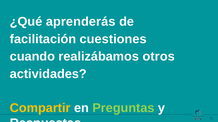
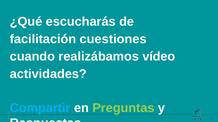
aprenderás: aprenderás -> escucharás
otros: otros -> vídeo
Compartir colour: yellow -> light blue
